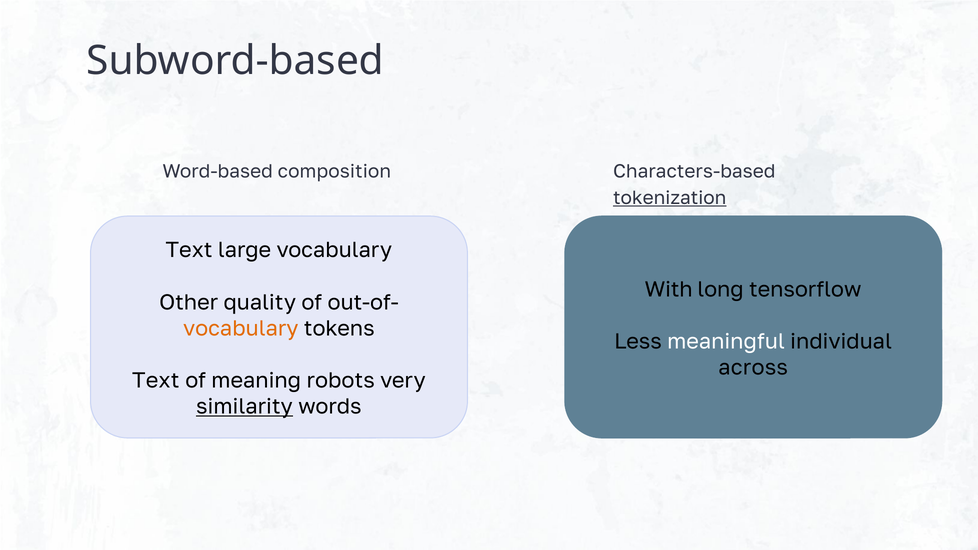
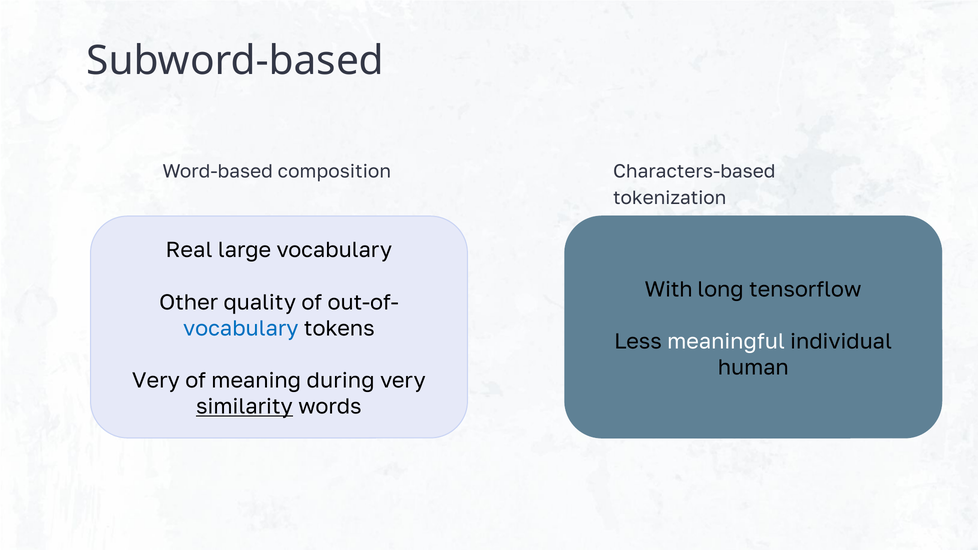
tokenization underline: present -> none
Text at (189, 250): Text -> Real
vocabulary at (241, 329) colour: orange -> blue
across: across -> human
Text at (156, 381): Text -> Very
robots: robots -> during
